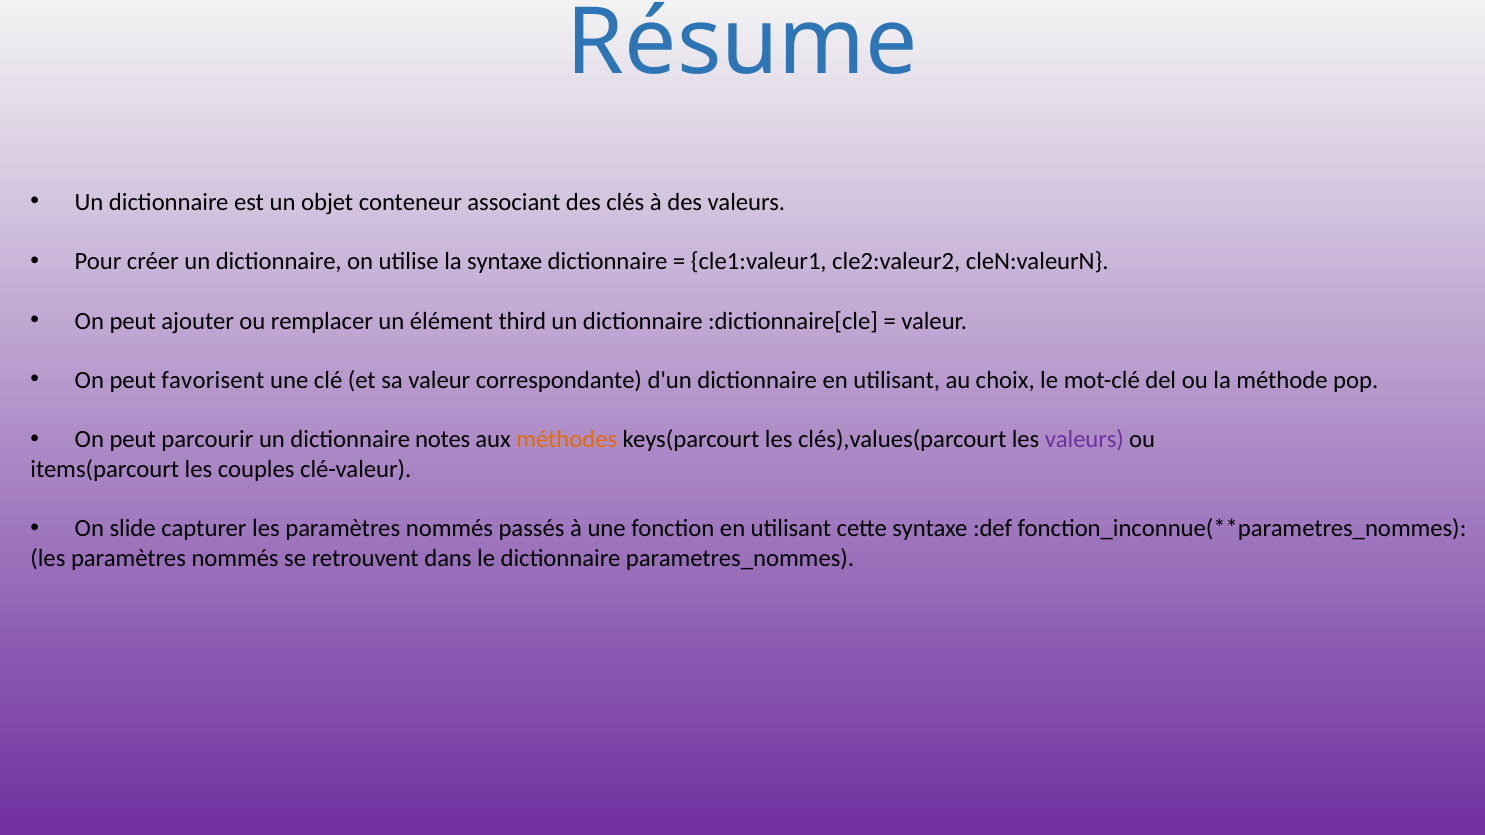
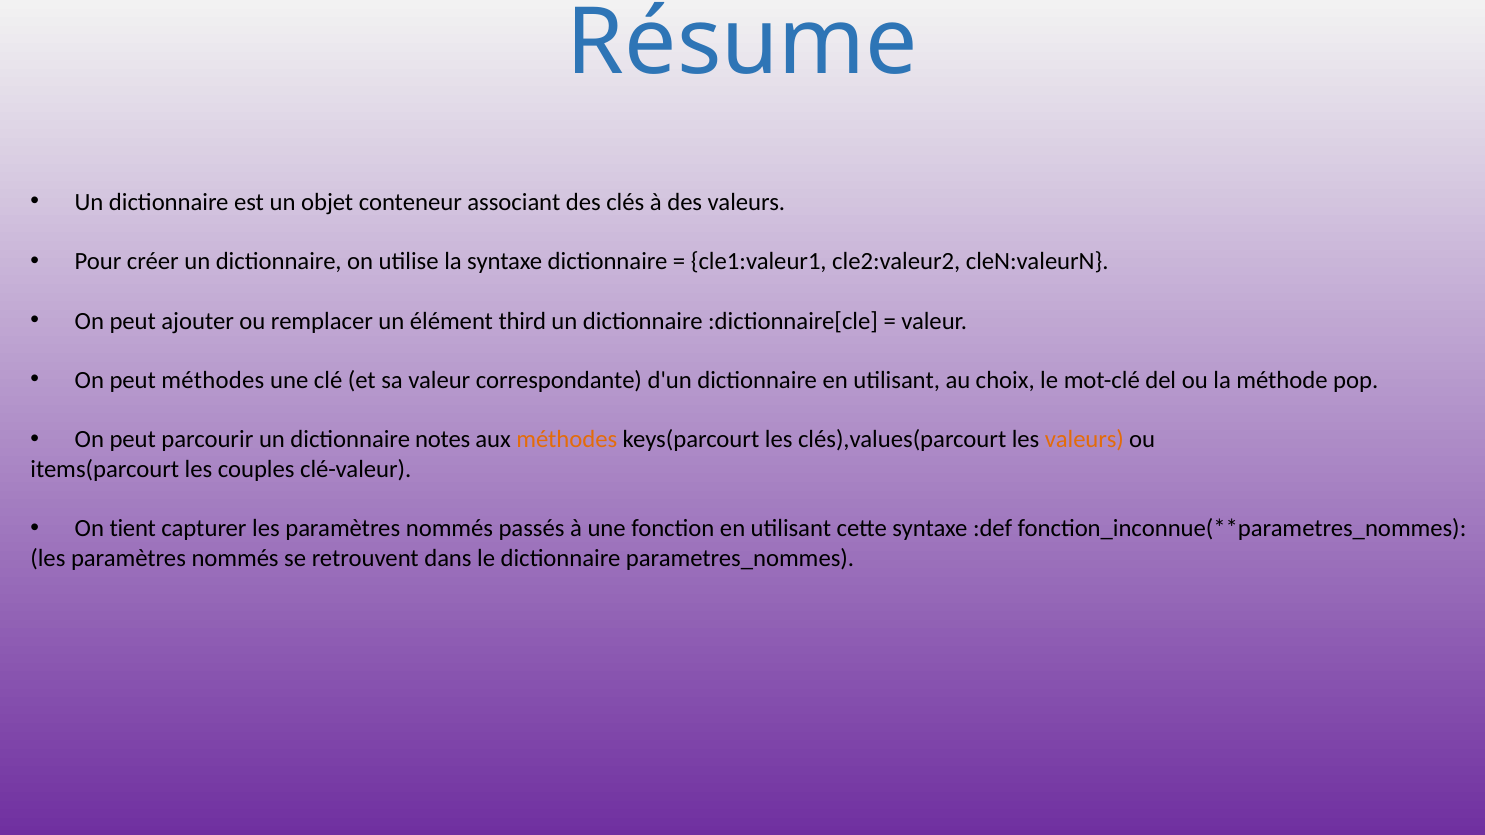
peut favorisent: favorisent -> méthodes
valeurs at (1084, 440) colour: purple -> orange
slide: slide -> tient
